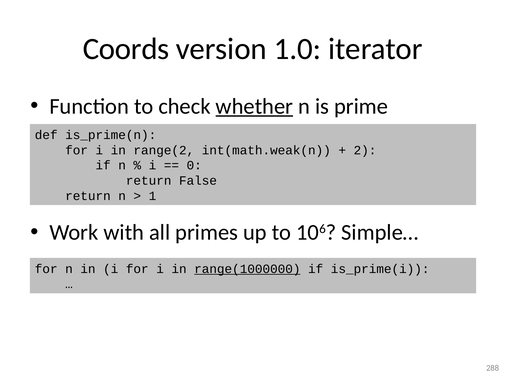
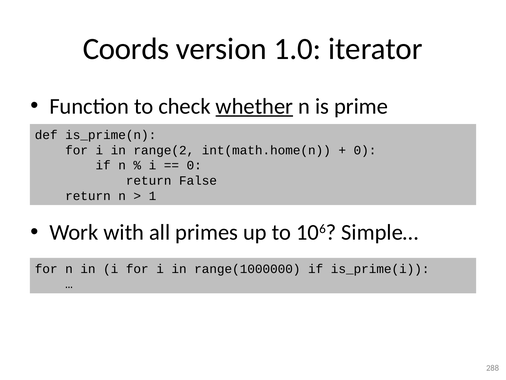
int(math.weak(n: int(math.weak(n -> int(math.home(n
2 at (365, 150): 2 -> 0
range(1000000 underline: present -> none
